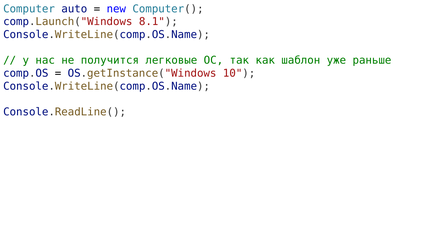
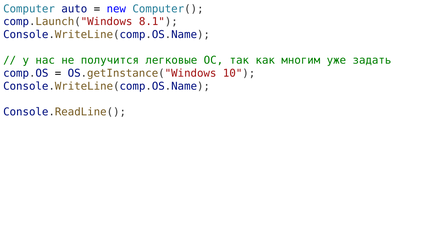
шаблон: шаблон -> многим
раньше: раньше -> задать
